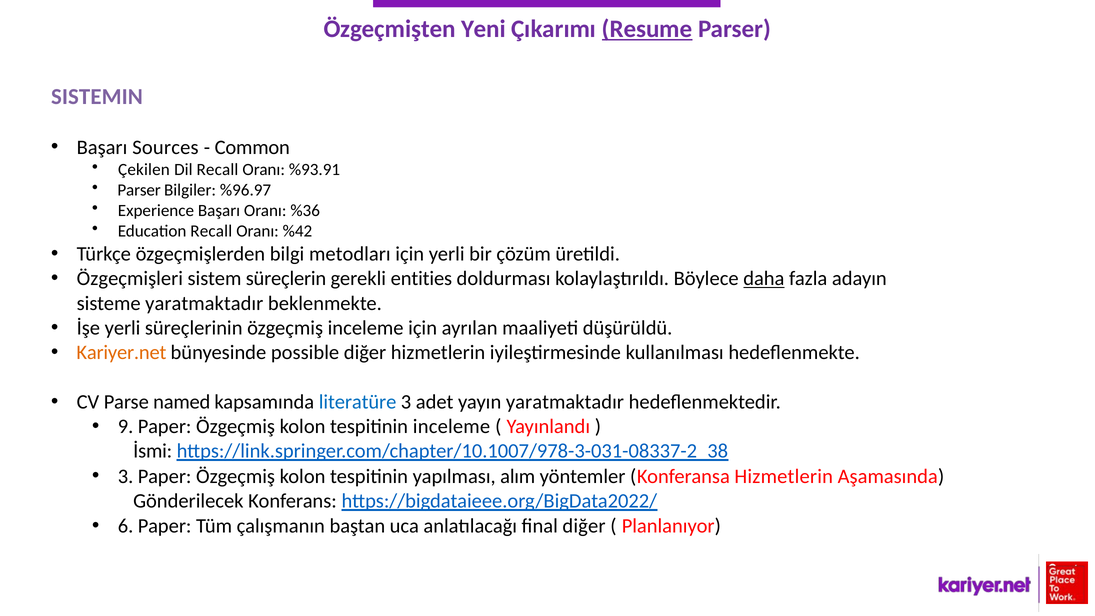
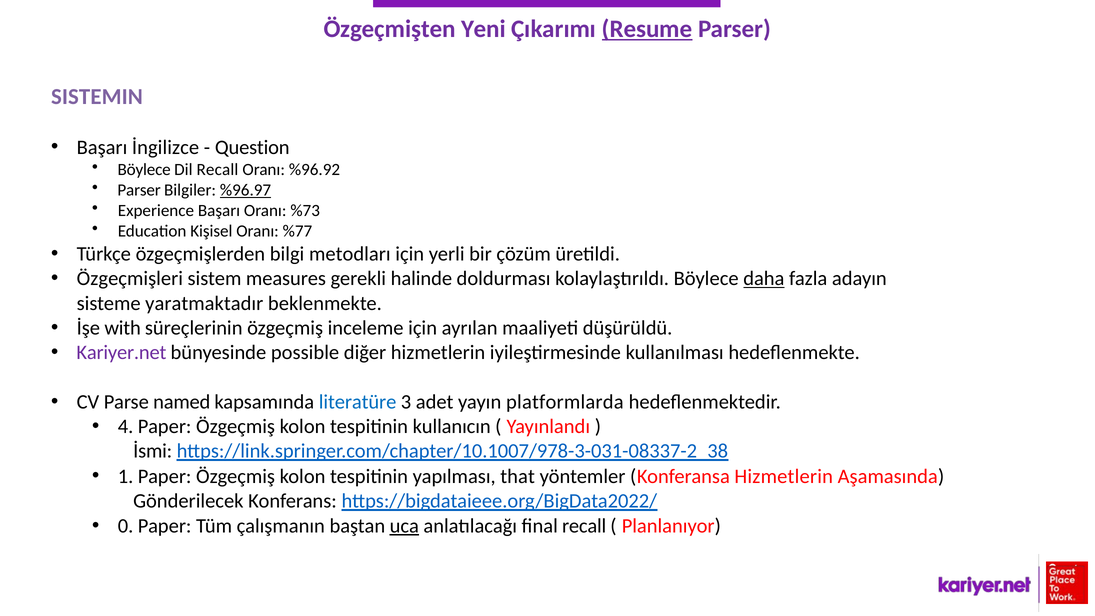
Sources: Sources -> İngilizce
Common: Common -> Question
Çekilen at (144, 170): Çekilen -> Böylece
%93.91: %93.91 -> %96.92
%96.97 underline: none -> present
%36: %36 -> %73
Education Recall: Recall -> Kişisel
%42: %42 -> %77
süreçlerin: süreçlerin -> measures
entities: entities -> halinde
İşe yerli: yerli -> with
Kariyer.net colour: orange -> purple
yayın yaratmaktadır: yaratmaktadır -> platformlarda
9: 9 -> 4
tespitinin inceleme: inceleme -> kullanıcın
3 at (126, 476): 3 -> 1
alım: alım -> that
6: 6 -> 0
uca underline: none -> present
final diğer: diğer -> recall
